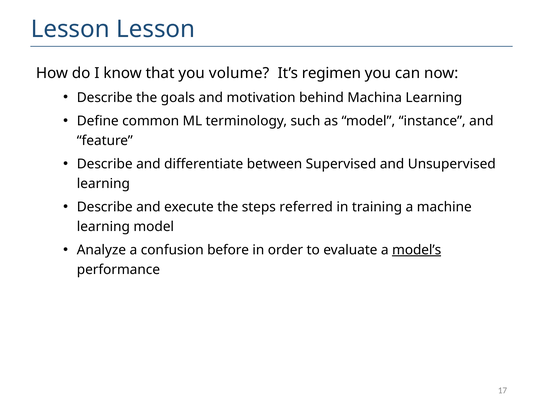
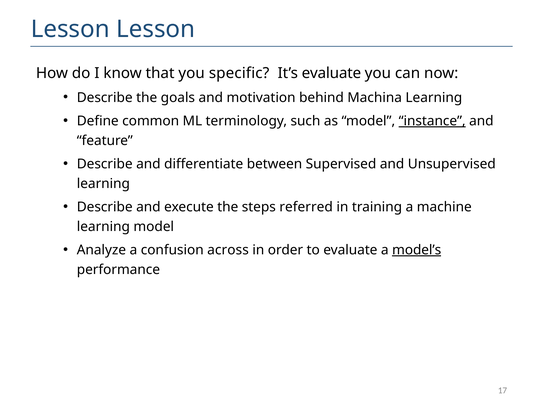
volume: volume -> specific
It’s regimen: regimen -> evaluate
instance underline: none -> present
before: before -> across
